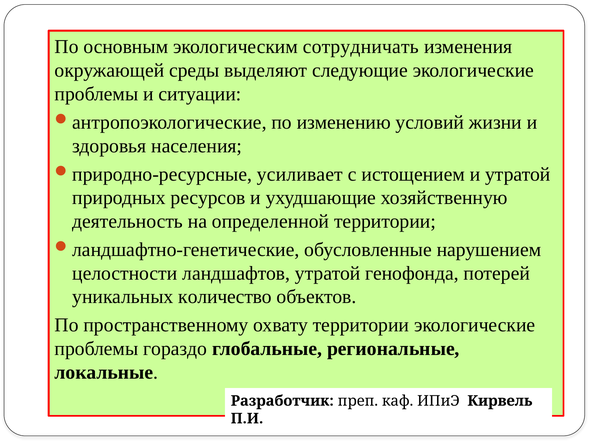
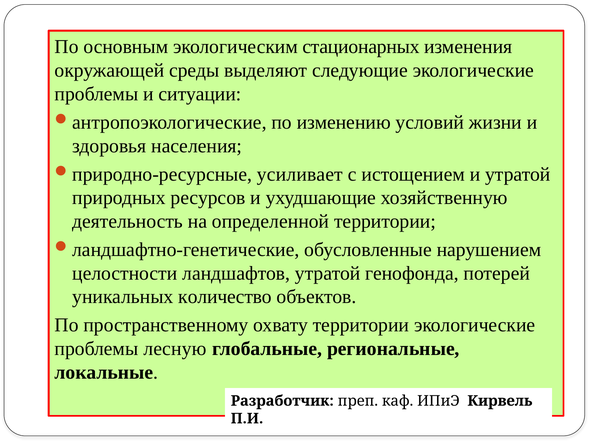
сотрудничать: сотрудничать -> стационарных
гораздо: гораздо -> лесную
